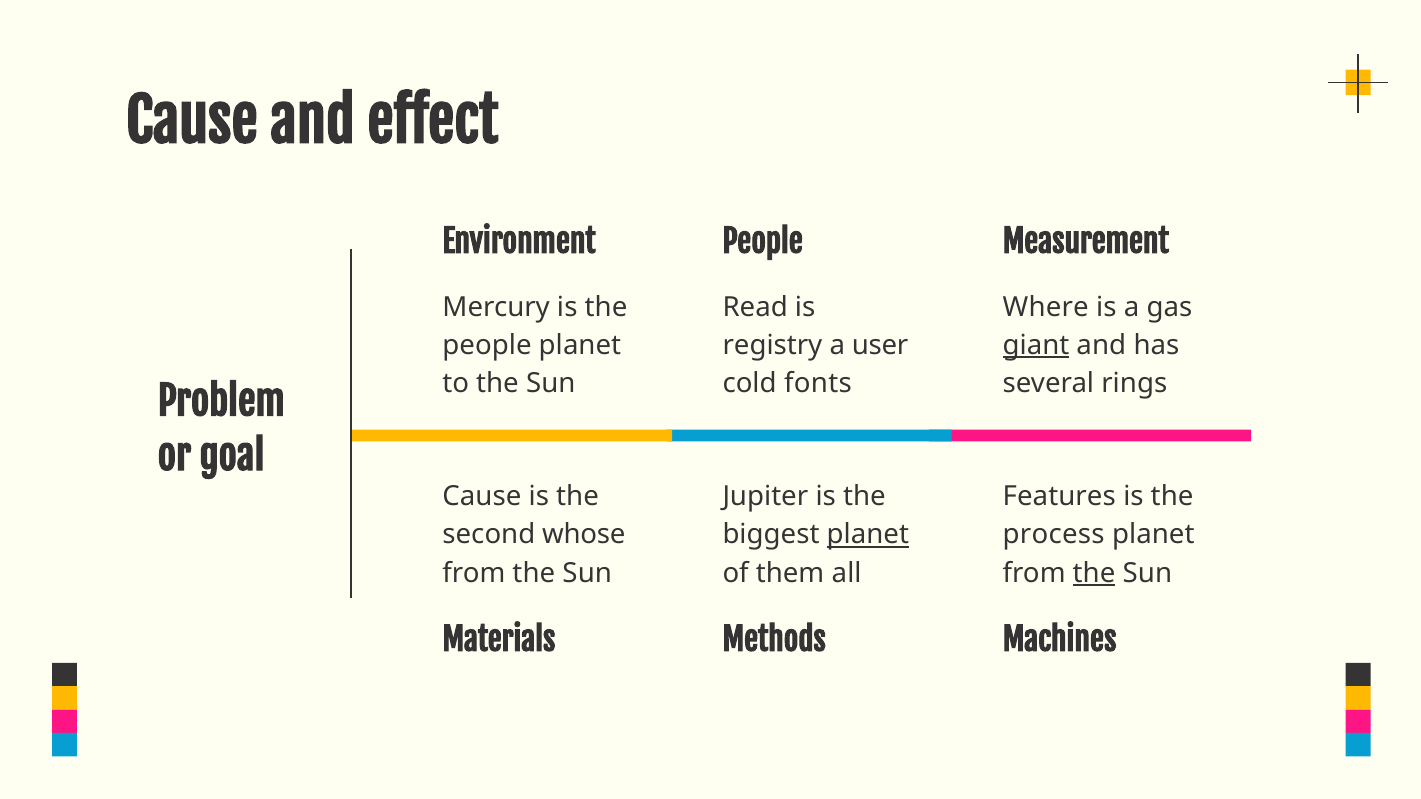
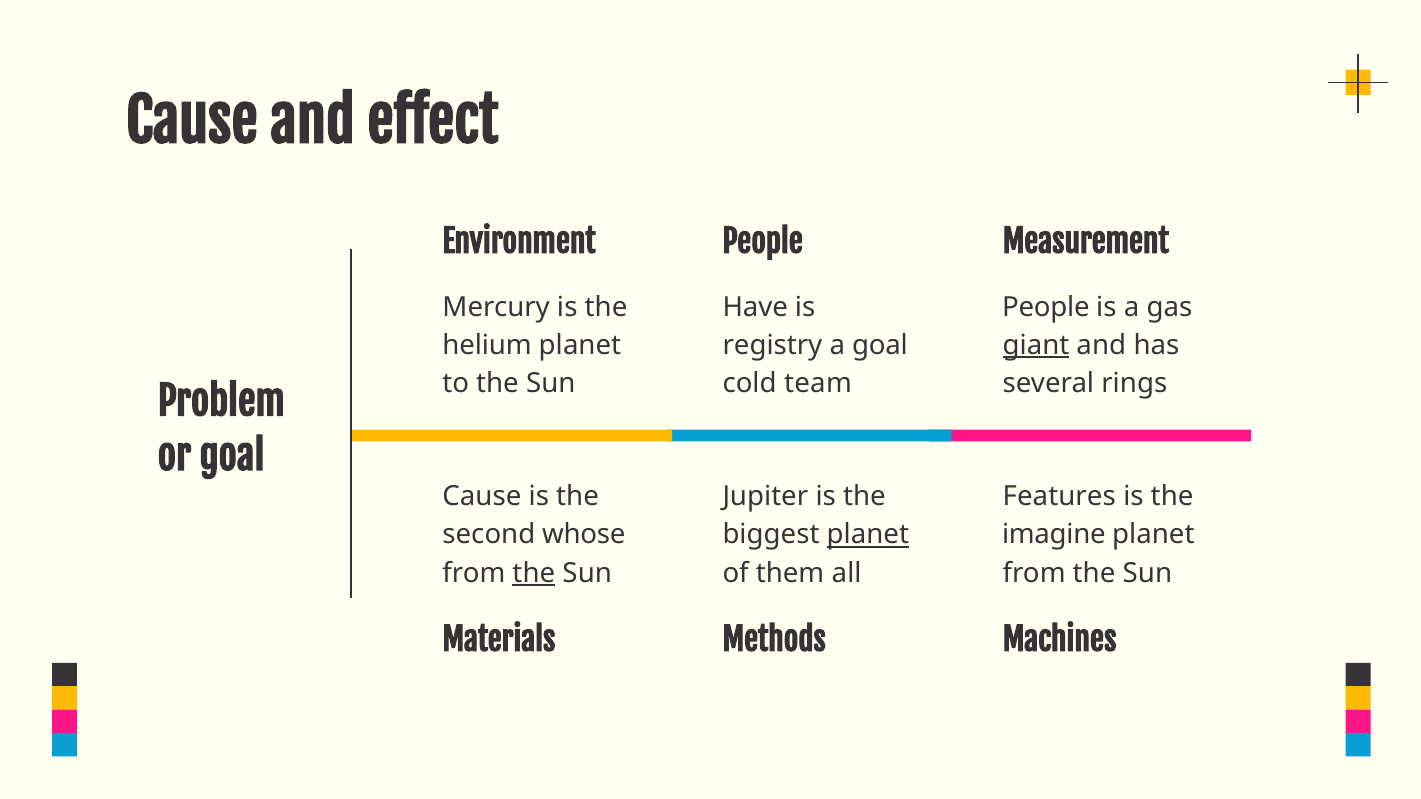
Read: Read -> Have
Where at (1046, 307): Where -> People
people at (487, 345): people -> helium
a user: user -> goal
fonts: fonts -> team
process: process -> imagine
the at (534, 573) underline: none -> present
the at (1094, 573) underline: present -> none
